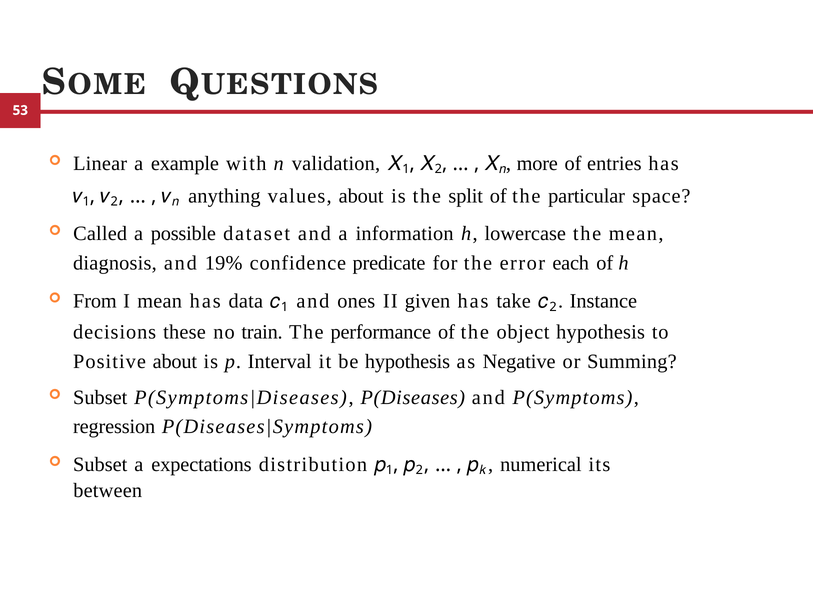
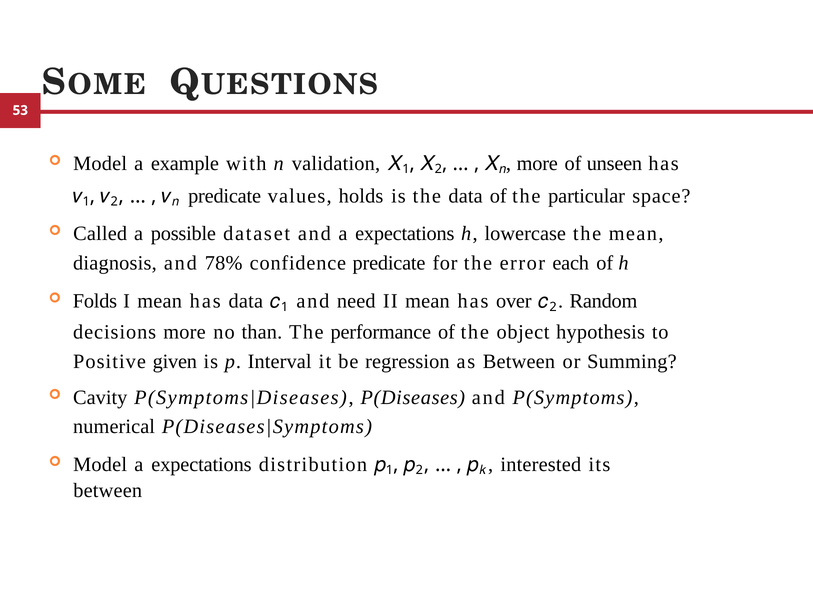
Linear at (100, 163): Linear -> Model
entries: entries -> unseen
anything at (224, 196): anything -> predicate
values about: about -> holds
the split: split -> data
and a information: information -> expectations
19%: 19% -> 78%
From: From -> Folds
ones: ones -> need
II given: given -> mean
take: take -> over
Instance: Instance -> Random
decisions these: these -> more
train: train -> than
Positive about: about -> given
be hypothesis: hypothesis -> regression
as Negative: Negative -> Between
Subset at (100, 397): Subset -> Cavity
regression: regression -> numerical
Subset at (100, 464): Subset -> Model
numerical: numerical -> interested
